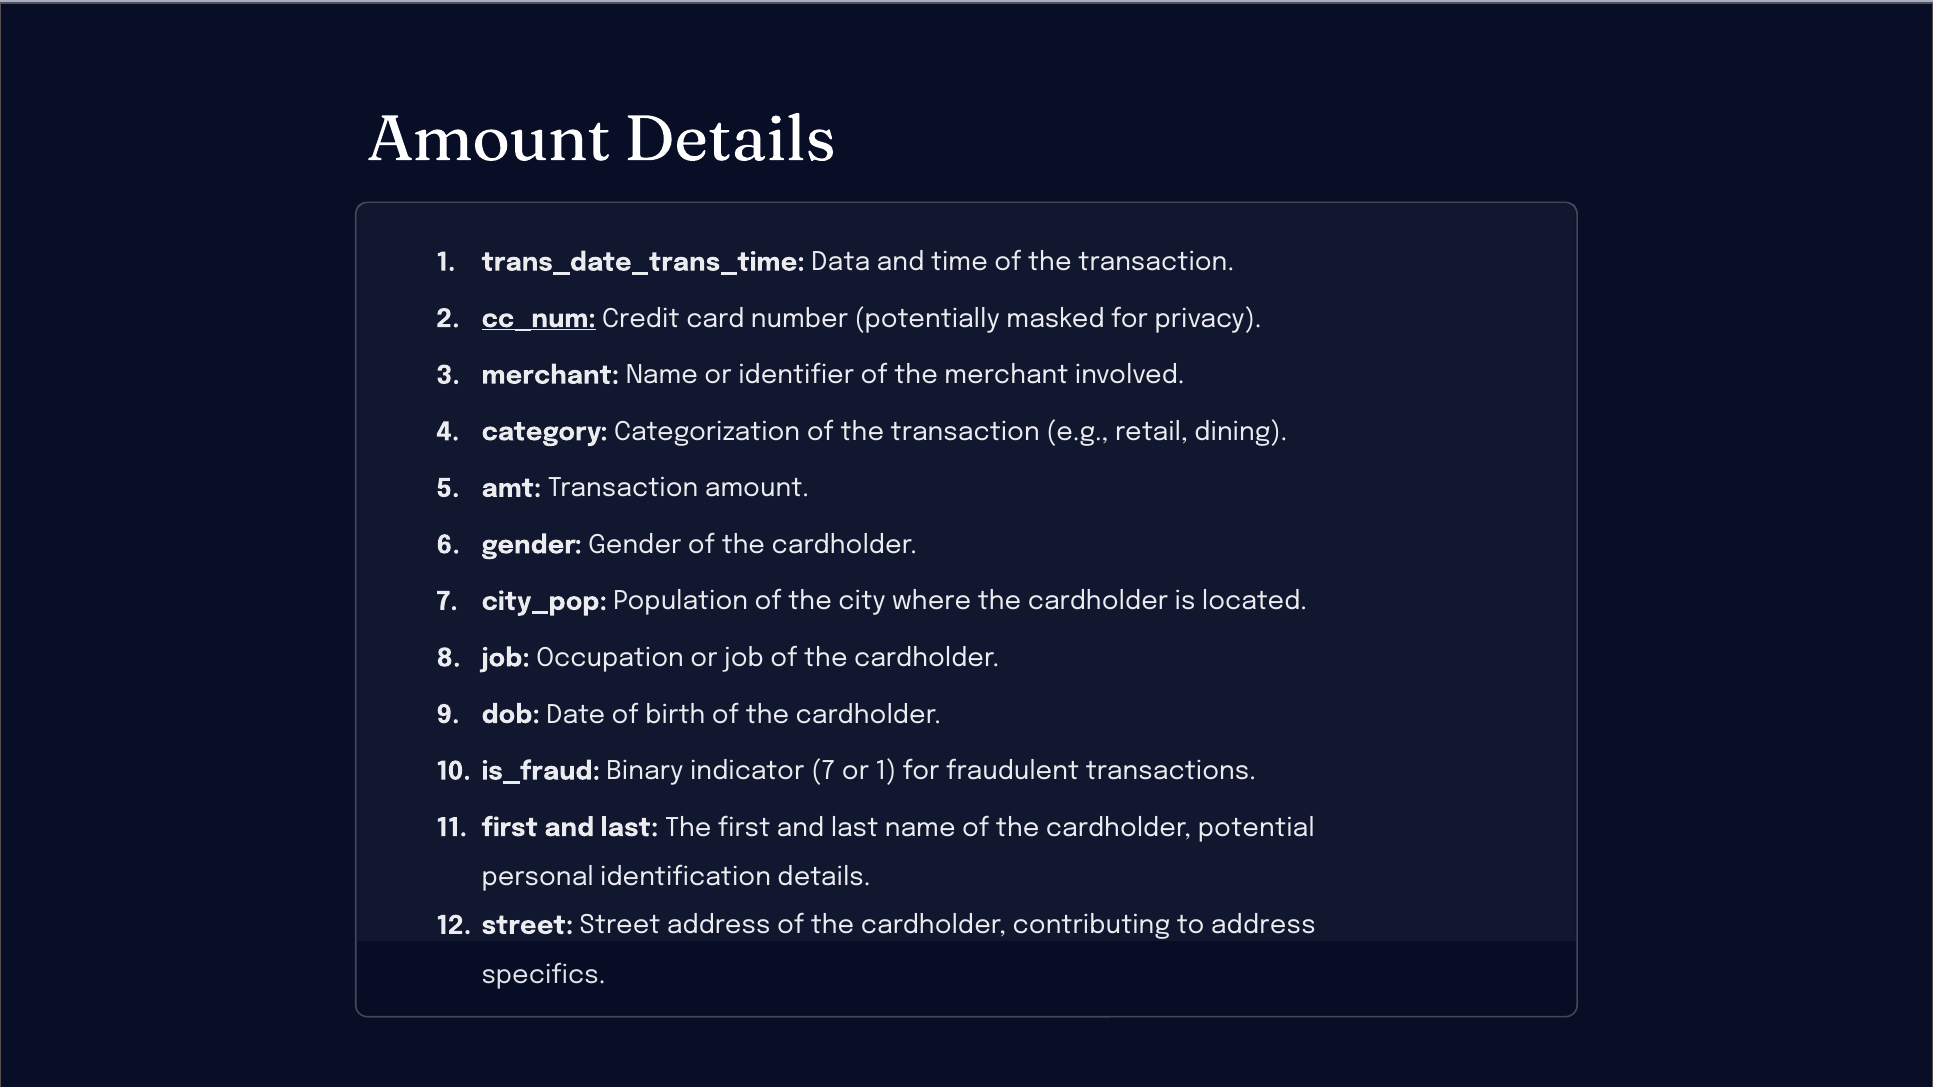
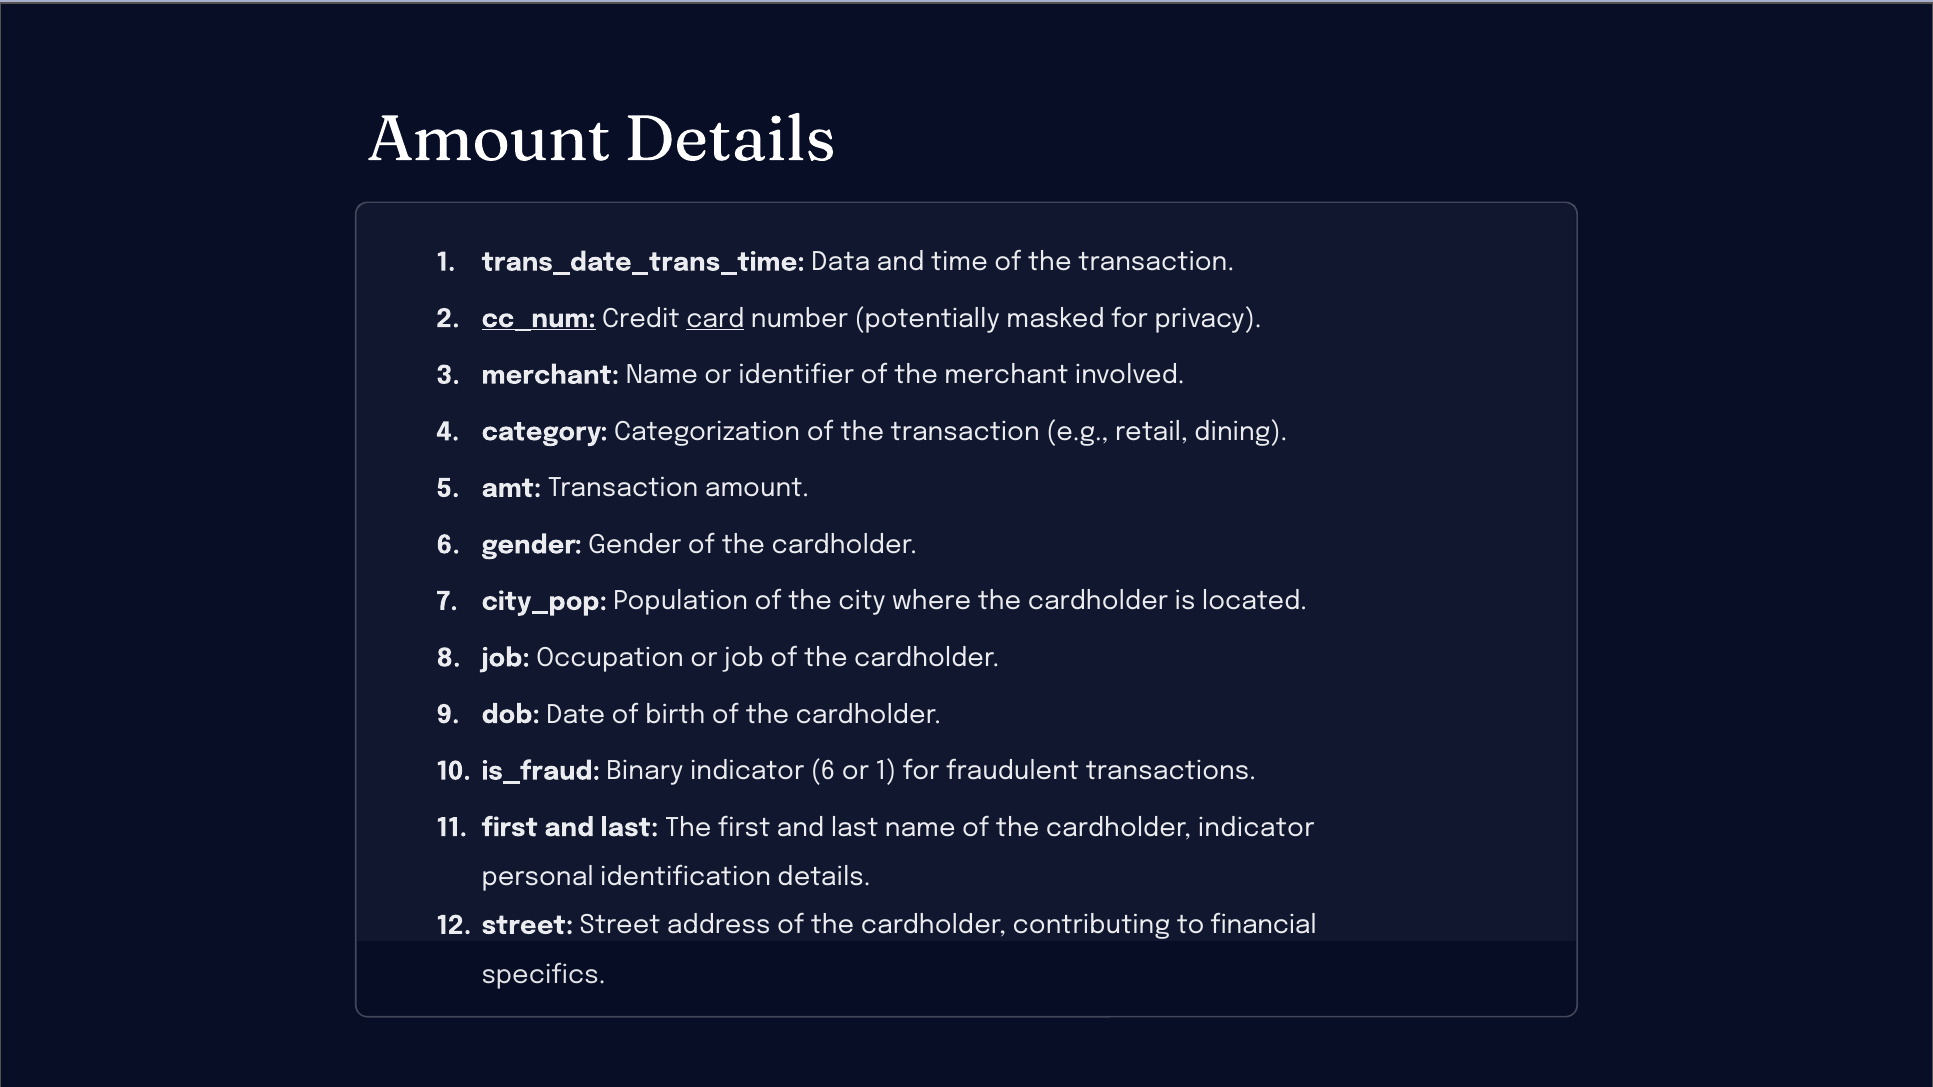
card underline: none -> present
indicator 7: 7 -> 6
cardholder potential: potential -> indicator
to address: address -> financial
